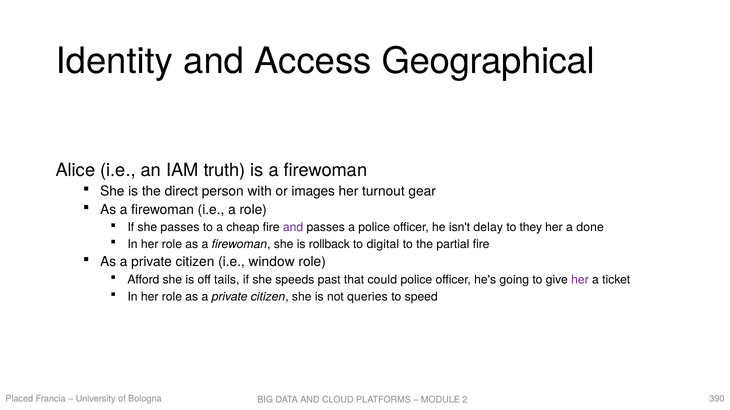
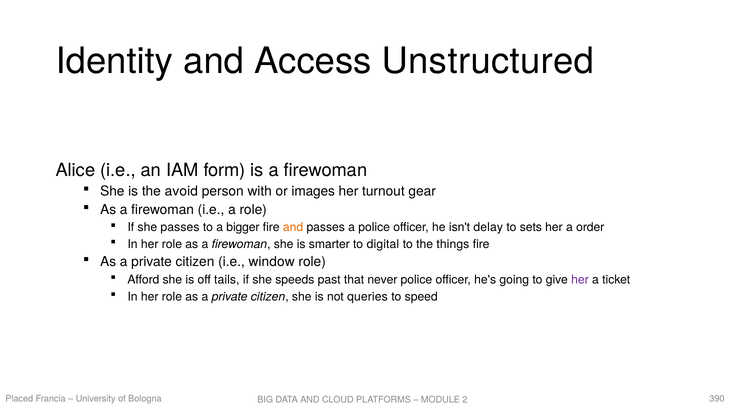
Geographical: Geographical -> Unstructured
truth: truth -> form
direct: direct -> avoid
cheap: cheap -> bigger
and at (293, 228) colour: purple -> orange
they: they -> sets
done: done -> order
rollback: rollback -> smarter
partial: partial -> things
could: could -> never
